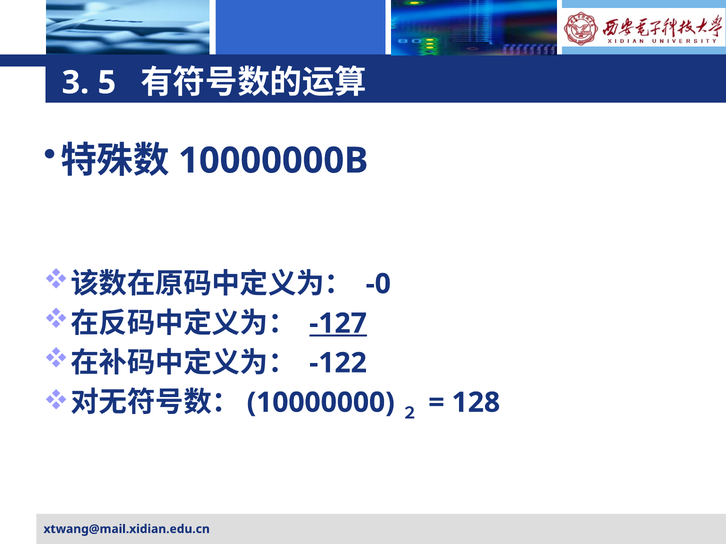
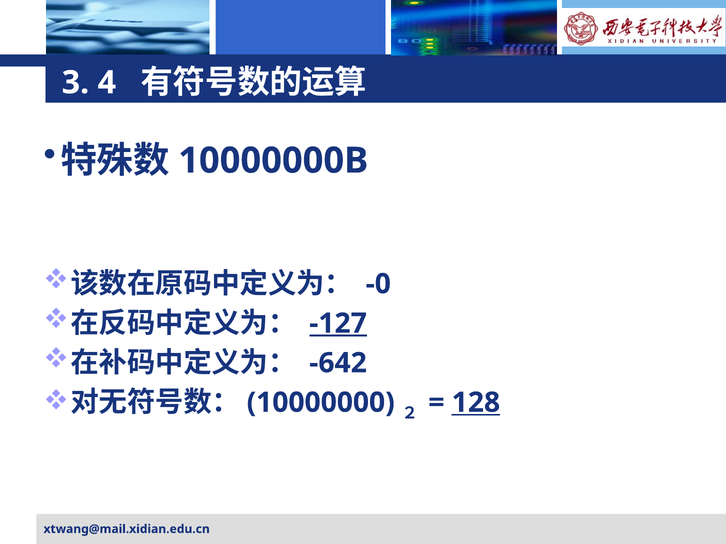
5: 5 -> 4
-122: -122 -> -642
128 underline: none -> present
